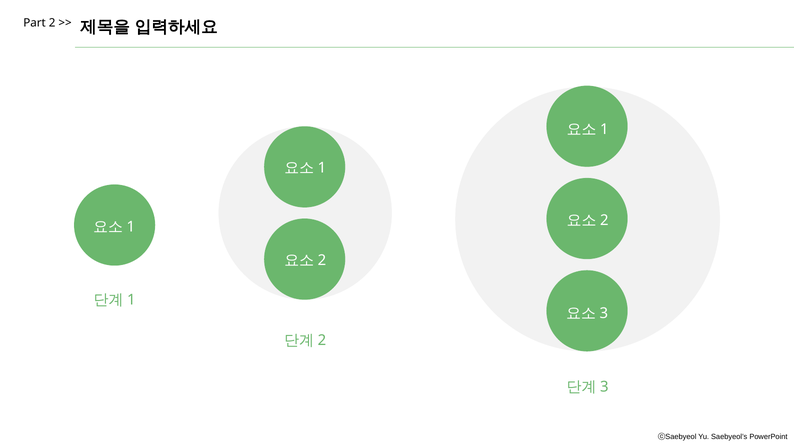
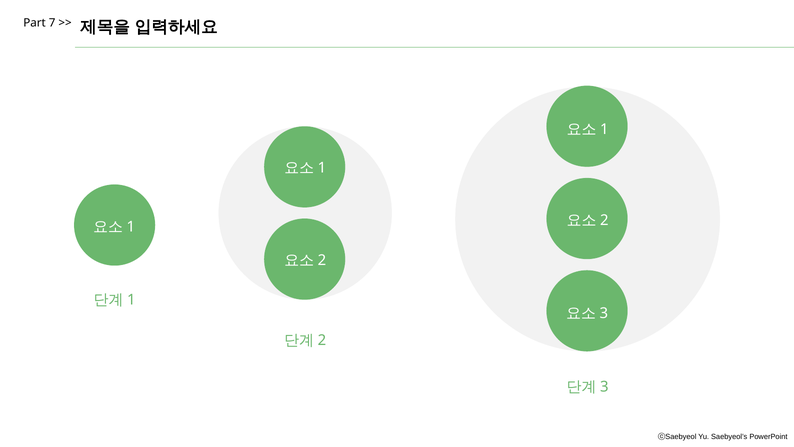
2: 2 -> 7
